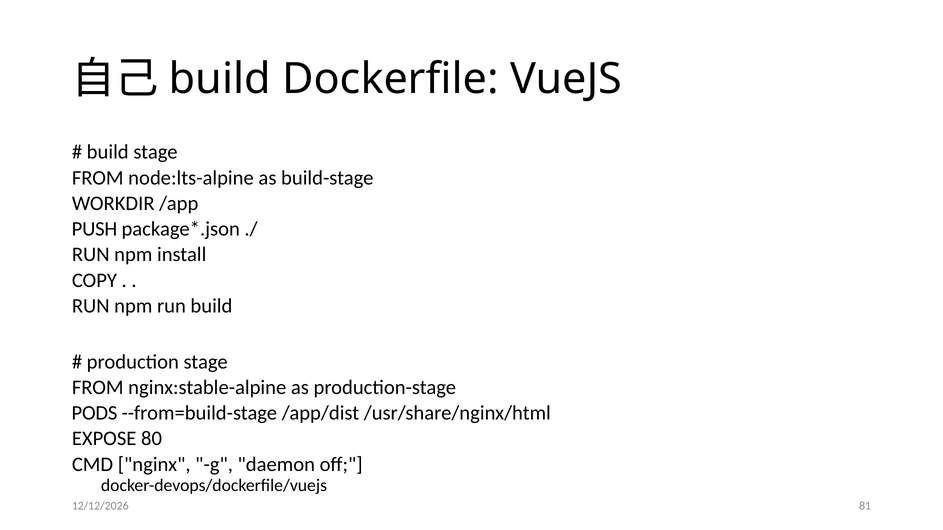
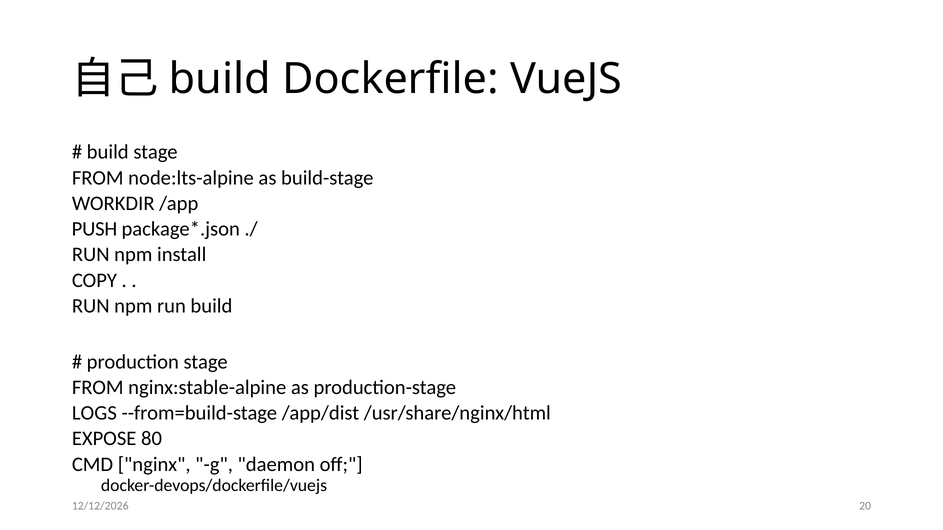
PODS: PODS -> LOGS
81: 81 -> 20
